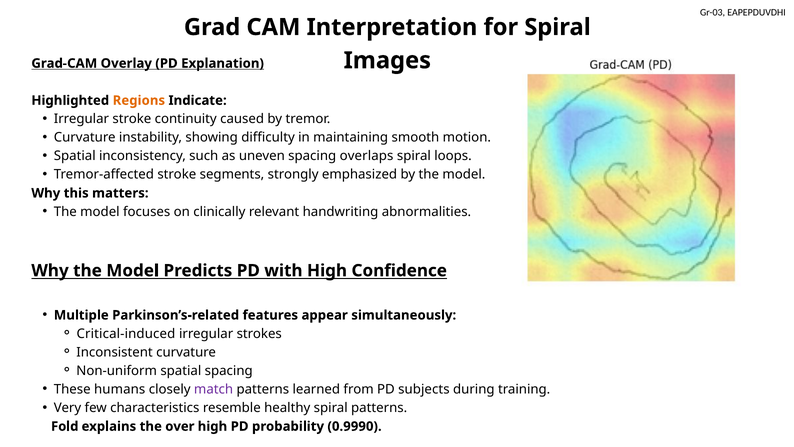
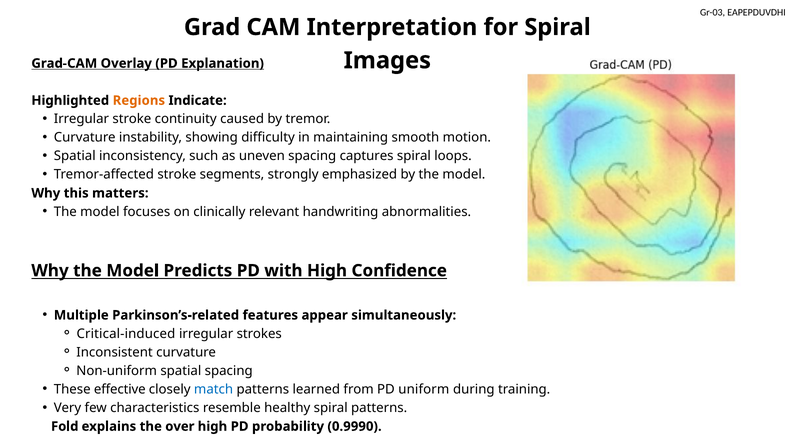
overlaps: overlaps -> captures
humans: humans -> effective
match colour: purple -> blue
subjects: subjects -> uniform
